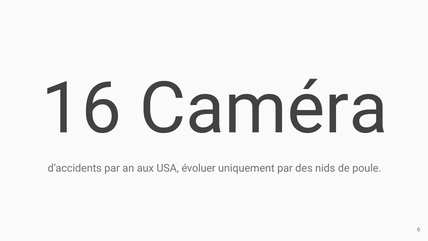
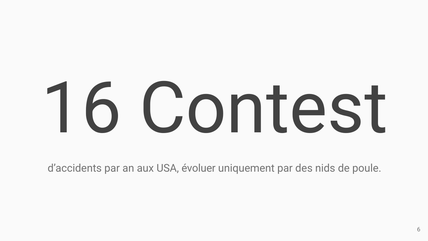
Caméra: Caméra -> Contest
